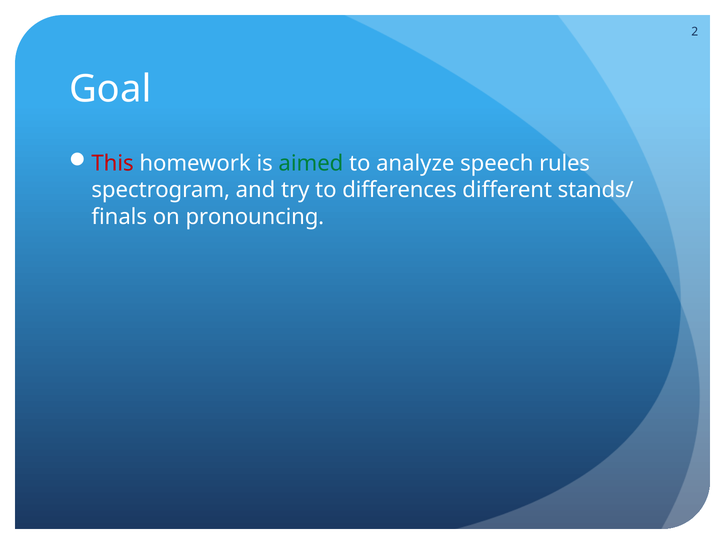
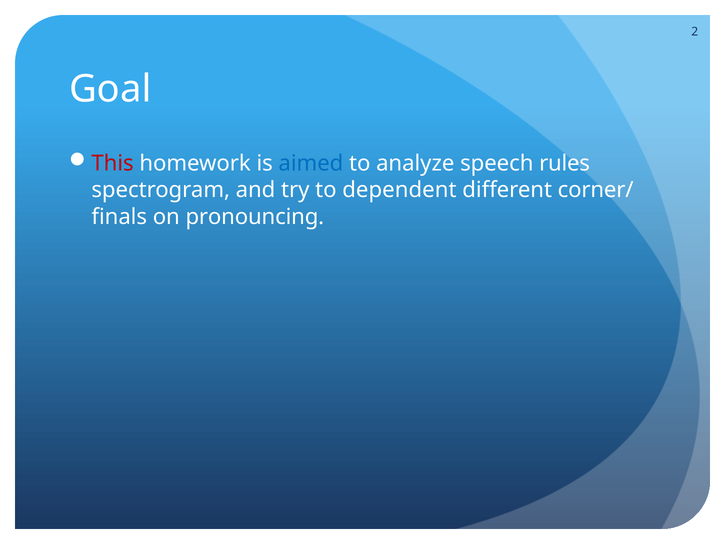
aimed colour: green -> blue
differences: differences -> dependent
stands/: stands/ -> corner/
